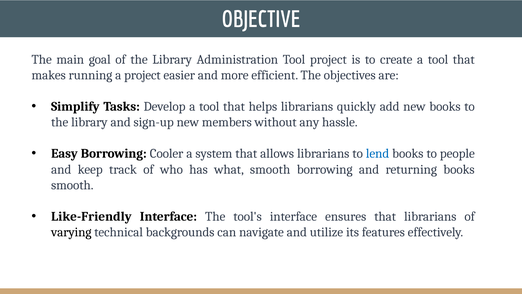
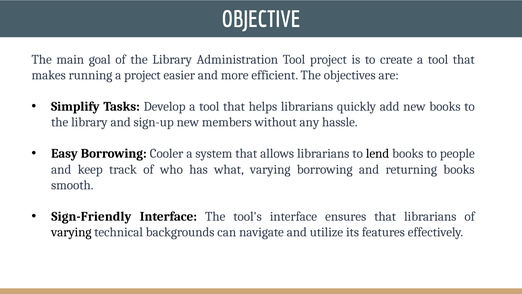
lend colour: blue -> black
what smooth: smooth -> varying
Like-Friendly: Like-Friendly -> Sign-Friendly
